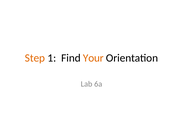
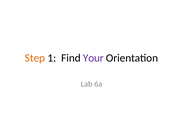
Your colour: orange -> purple
